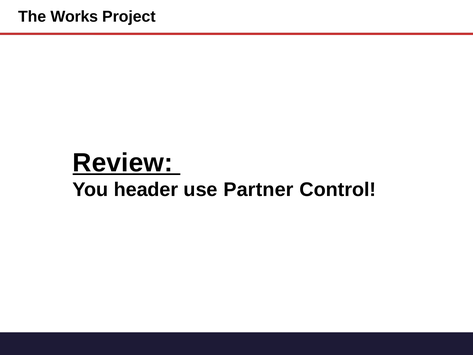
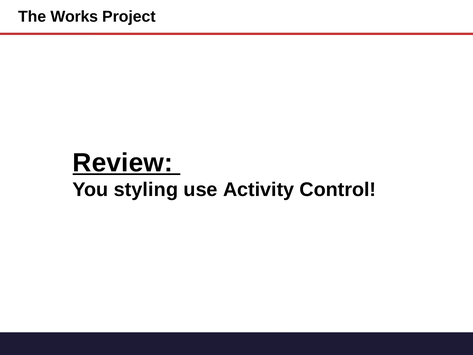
header: header -> styling
Partner: Partner -> Activity
